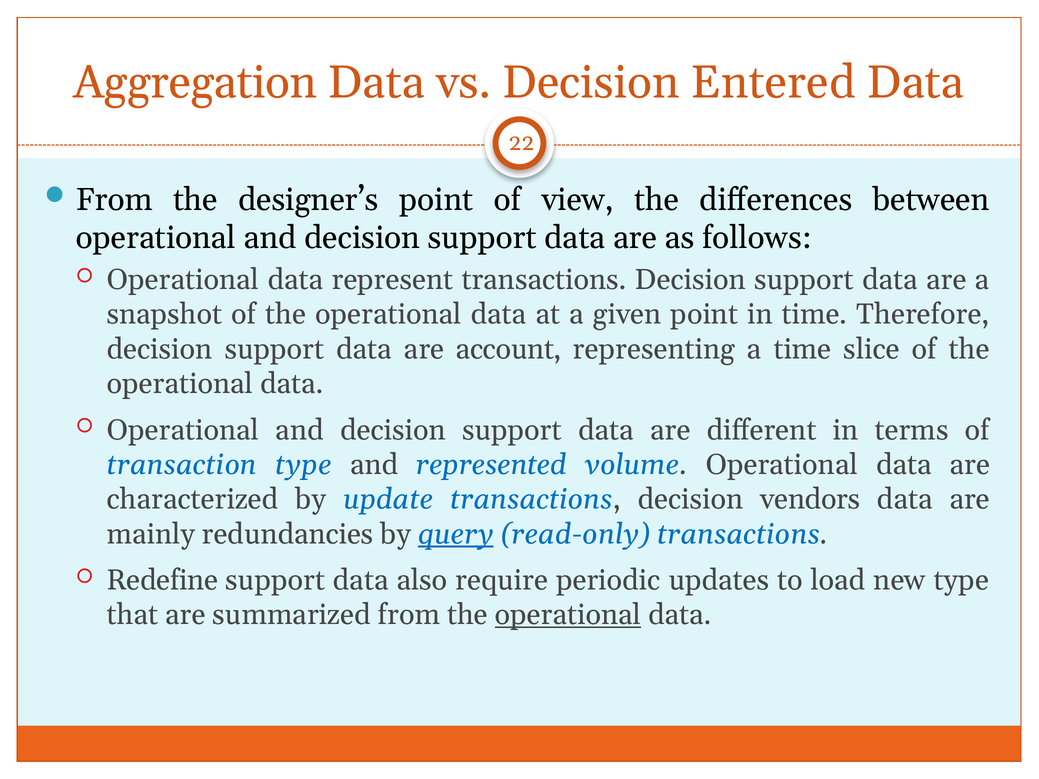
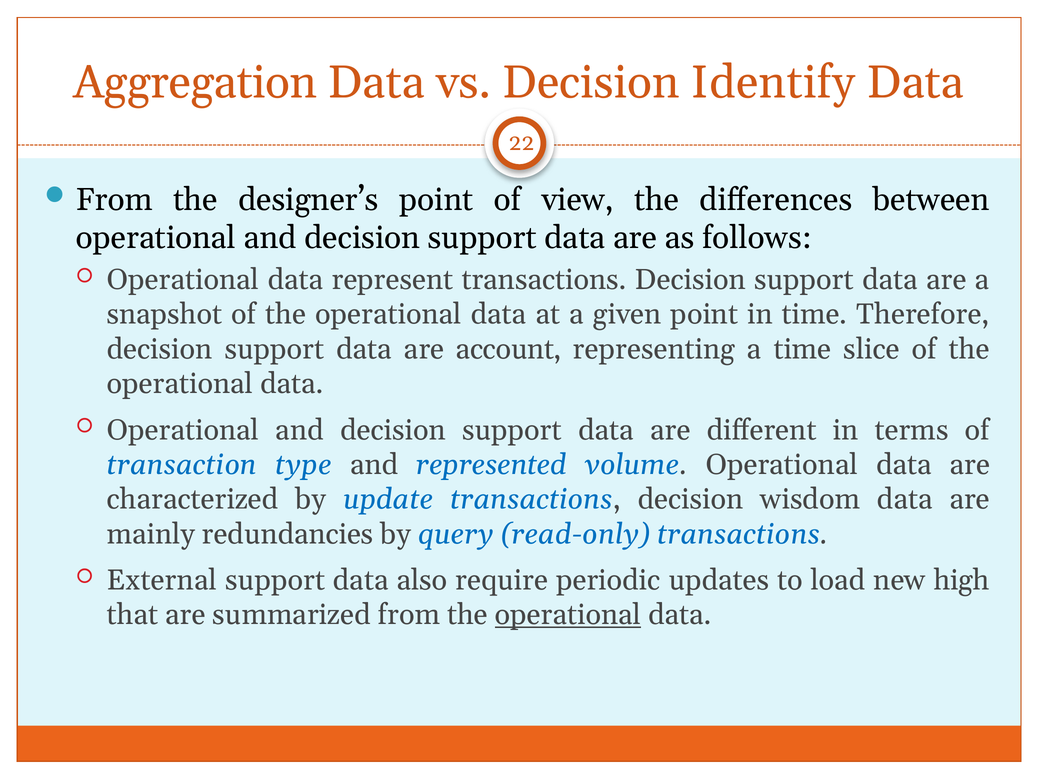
Entered: Entered -> Identify
vendors: vendors -> wisdom
query underline: present -> none
Redefine: Redefine -> External
new type: type -> high
